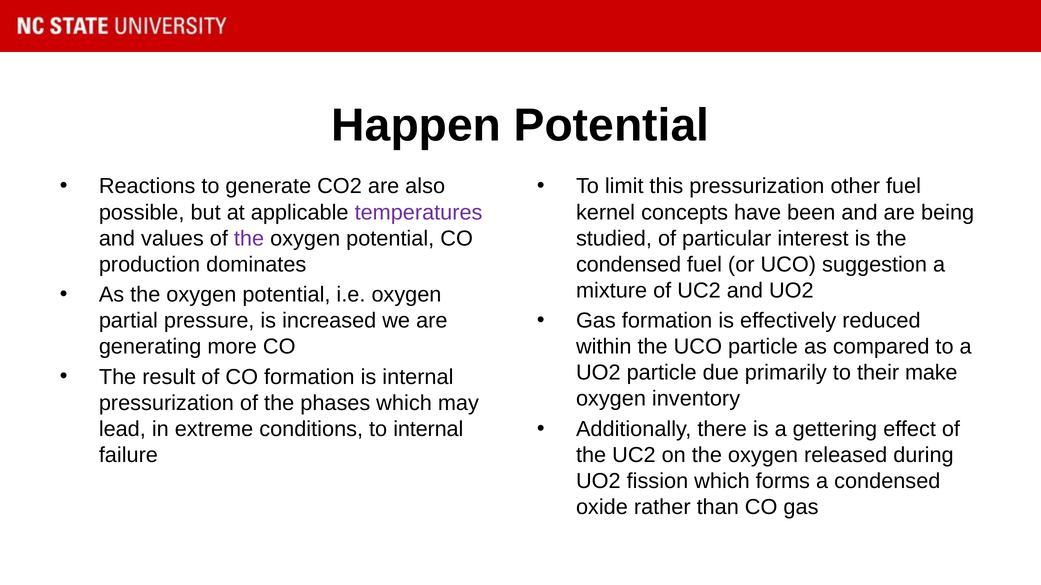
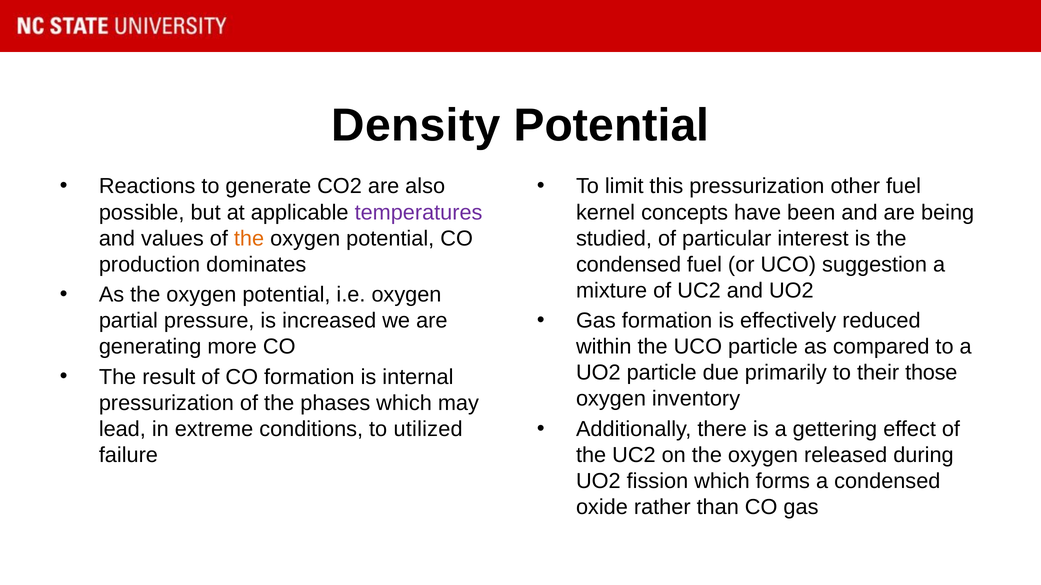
Happen: Happen -> Density
the at (249, 239) colour: purple -> orange
make: make -> those
to internal: internal -> utilized
